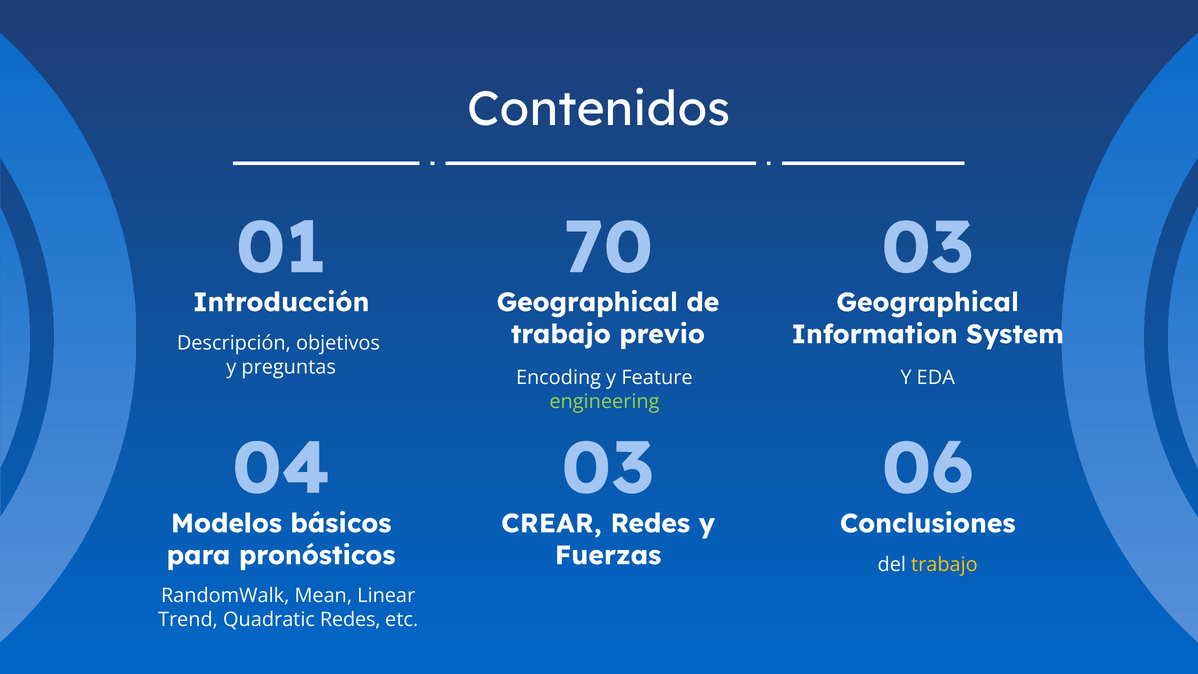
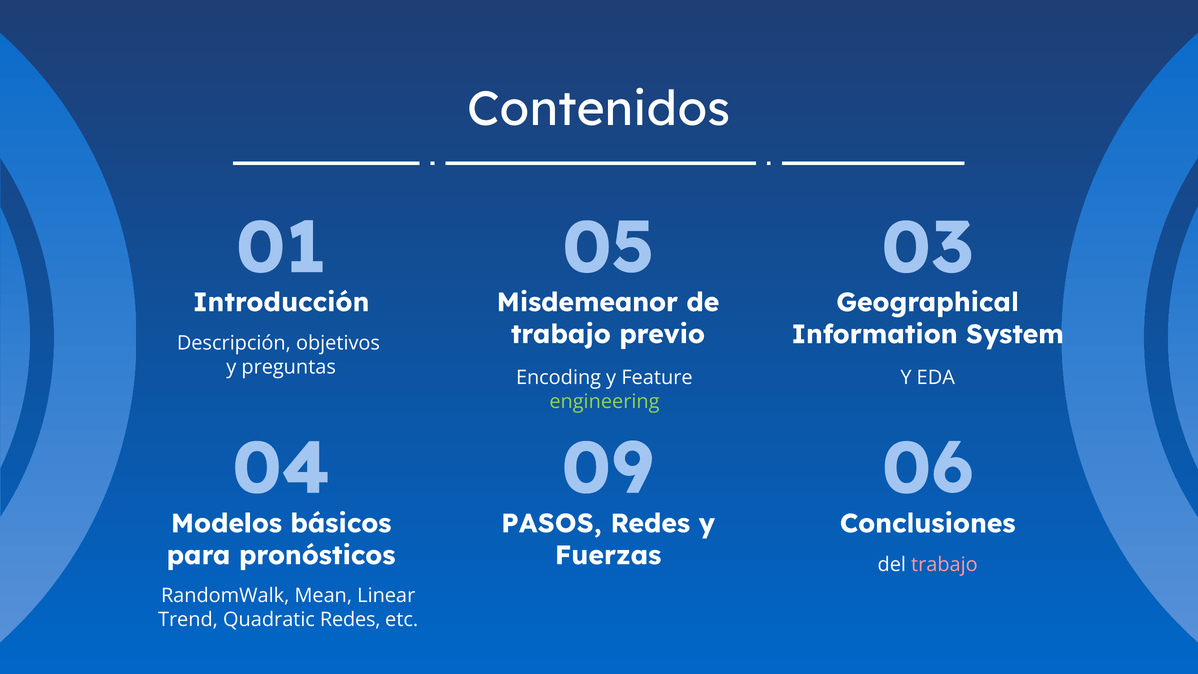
70: 70 -> 05
Introducción Geographical: Geographical -> Misdemeanor
04 03: 03 -> 09
CREAR: CREAR -> PASOS
trabajo at (944, 565) colour: yellow -> pink
